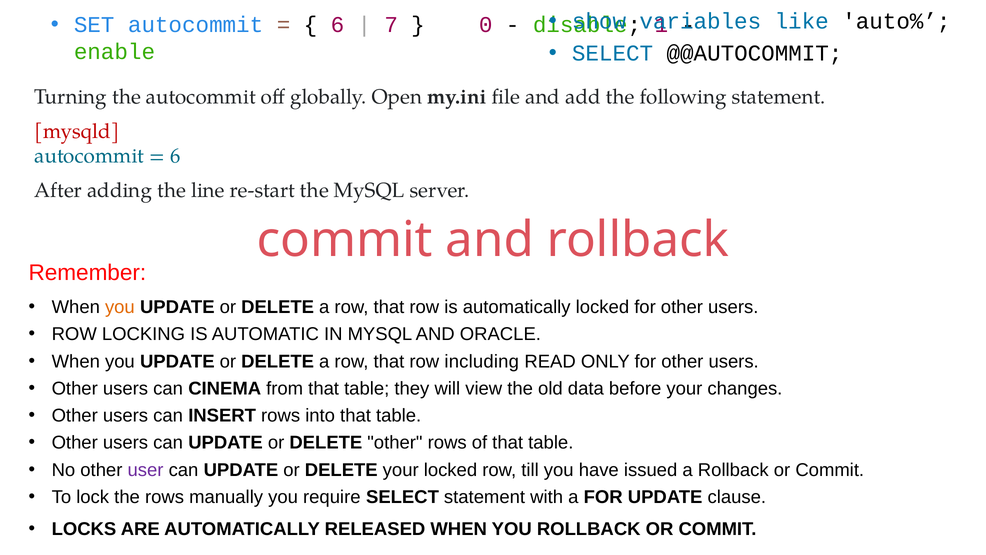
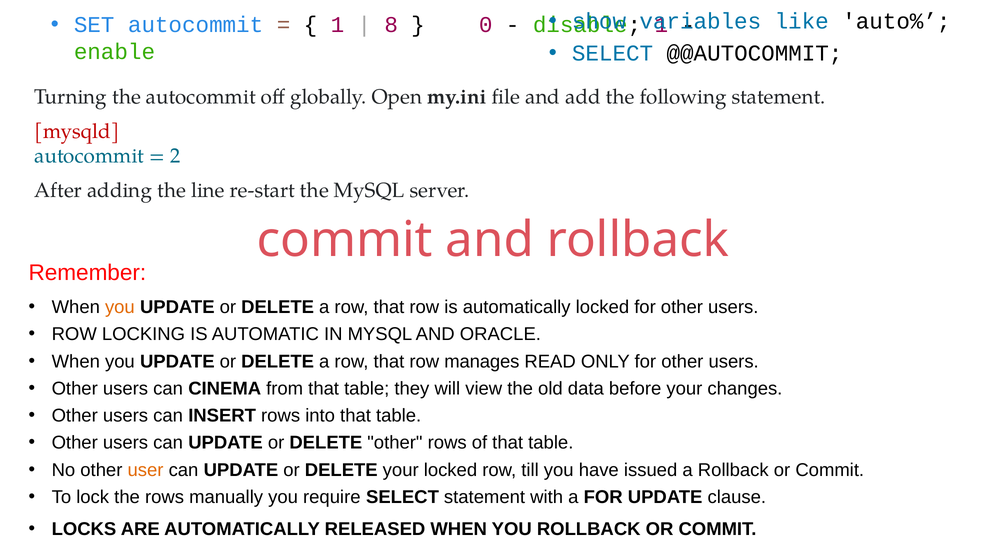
6 at (337, 25): 6 -> 1
7: 7 -> 8
6 at (175, 156): 6 -> 2
including: including -> manages
user colour: purple -> orange
